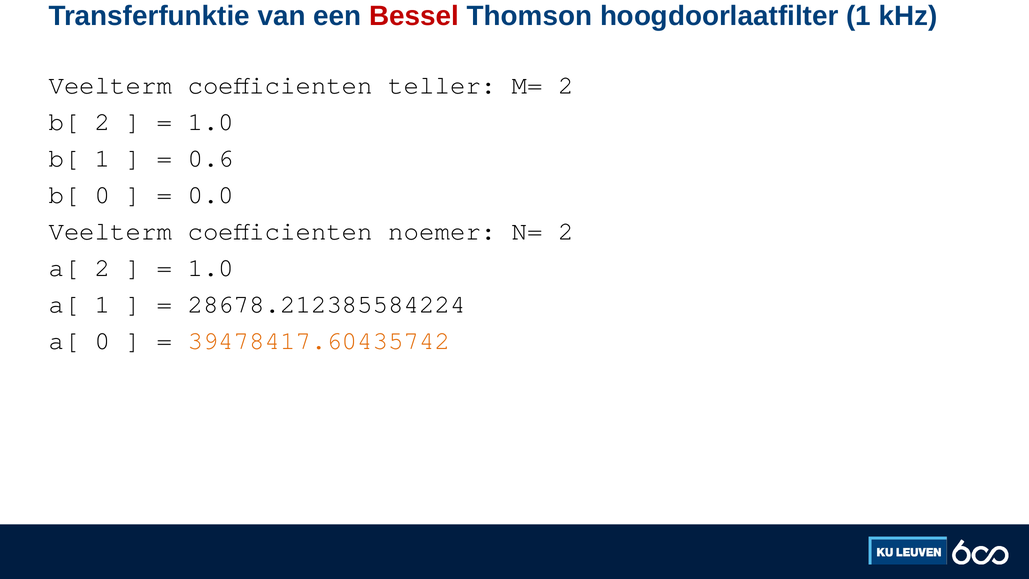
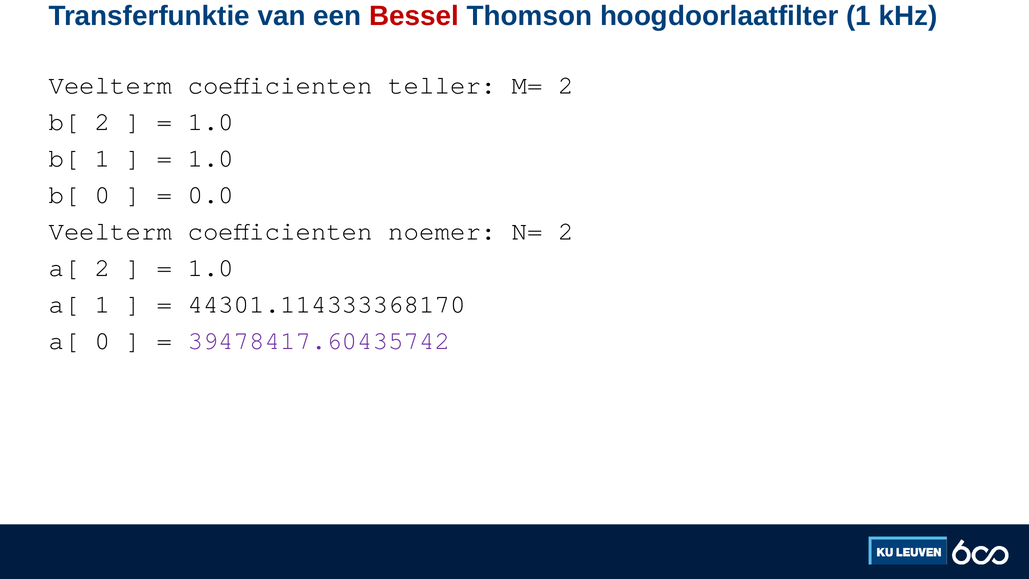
0.6 at (211, 158): 0.6 -> 1.0
28678.212385584224: 28678.212385584224 -> 44301.114333368170
39478417.60435742 colour: orange -> purple
